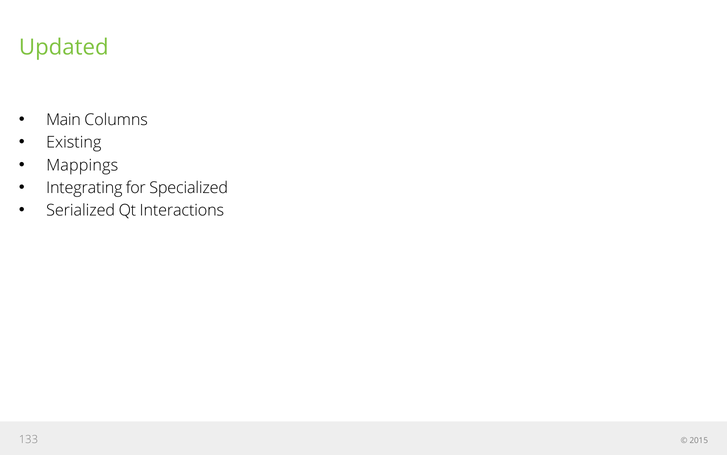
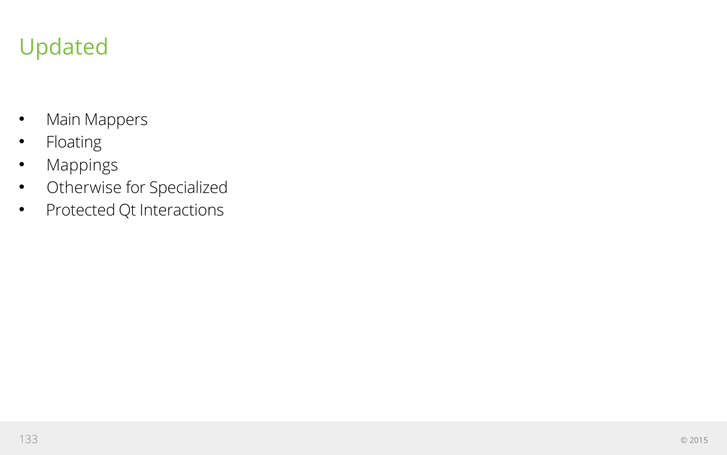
Columns: Columns -> Mappers
Existing: Existing -> Floating
Integrating: Integrating -> Otherwise
Serialized: Serialized -> Protected
